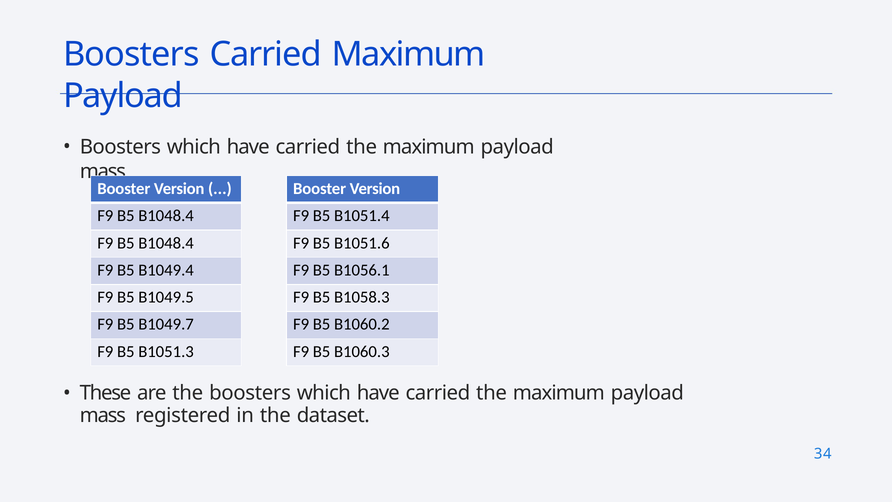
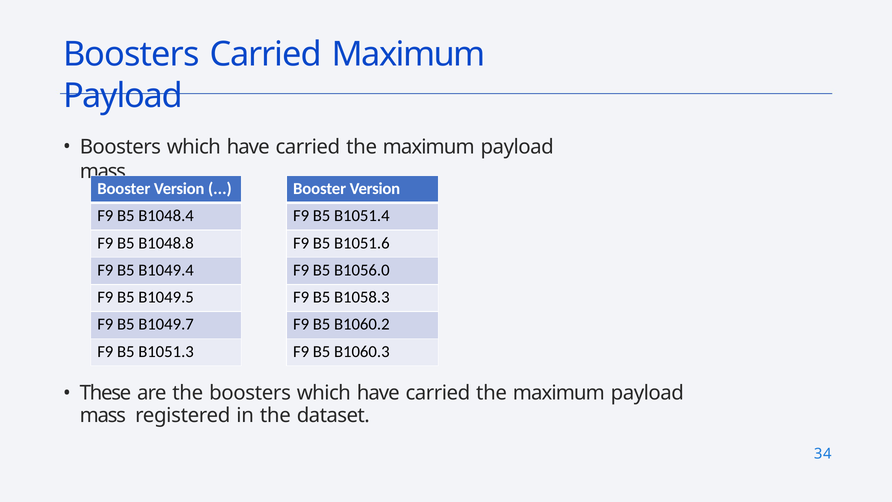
B1048.4 at (166, 243): B1048.4 -> B1048.8
B1056.1: B1056.1 -> B1056.0
